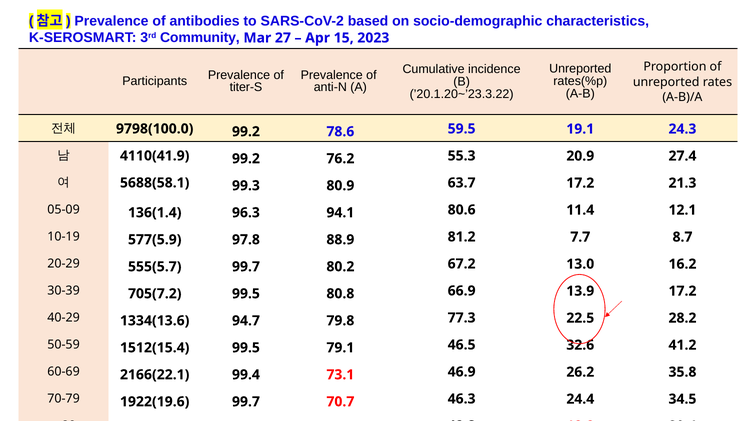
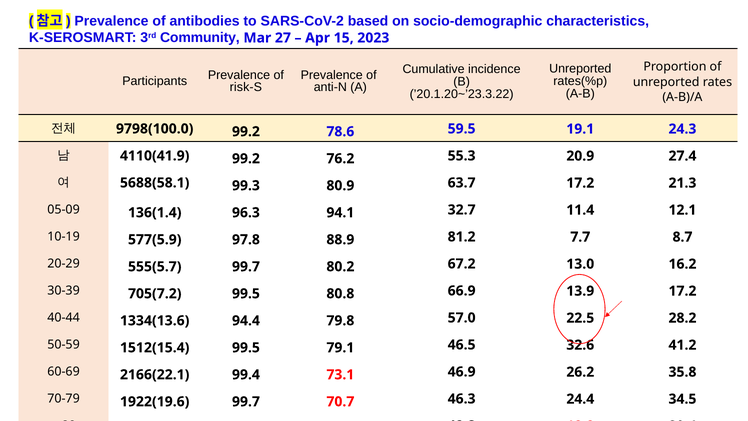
titer-S: titer-S -> risk-S
80.6: 80.6 -> 32.7
40-29: 40-29 -> 40-44
94.7: 94.7 -> 94.4
77.3: 77.3 -> 57.0
